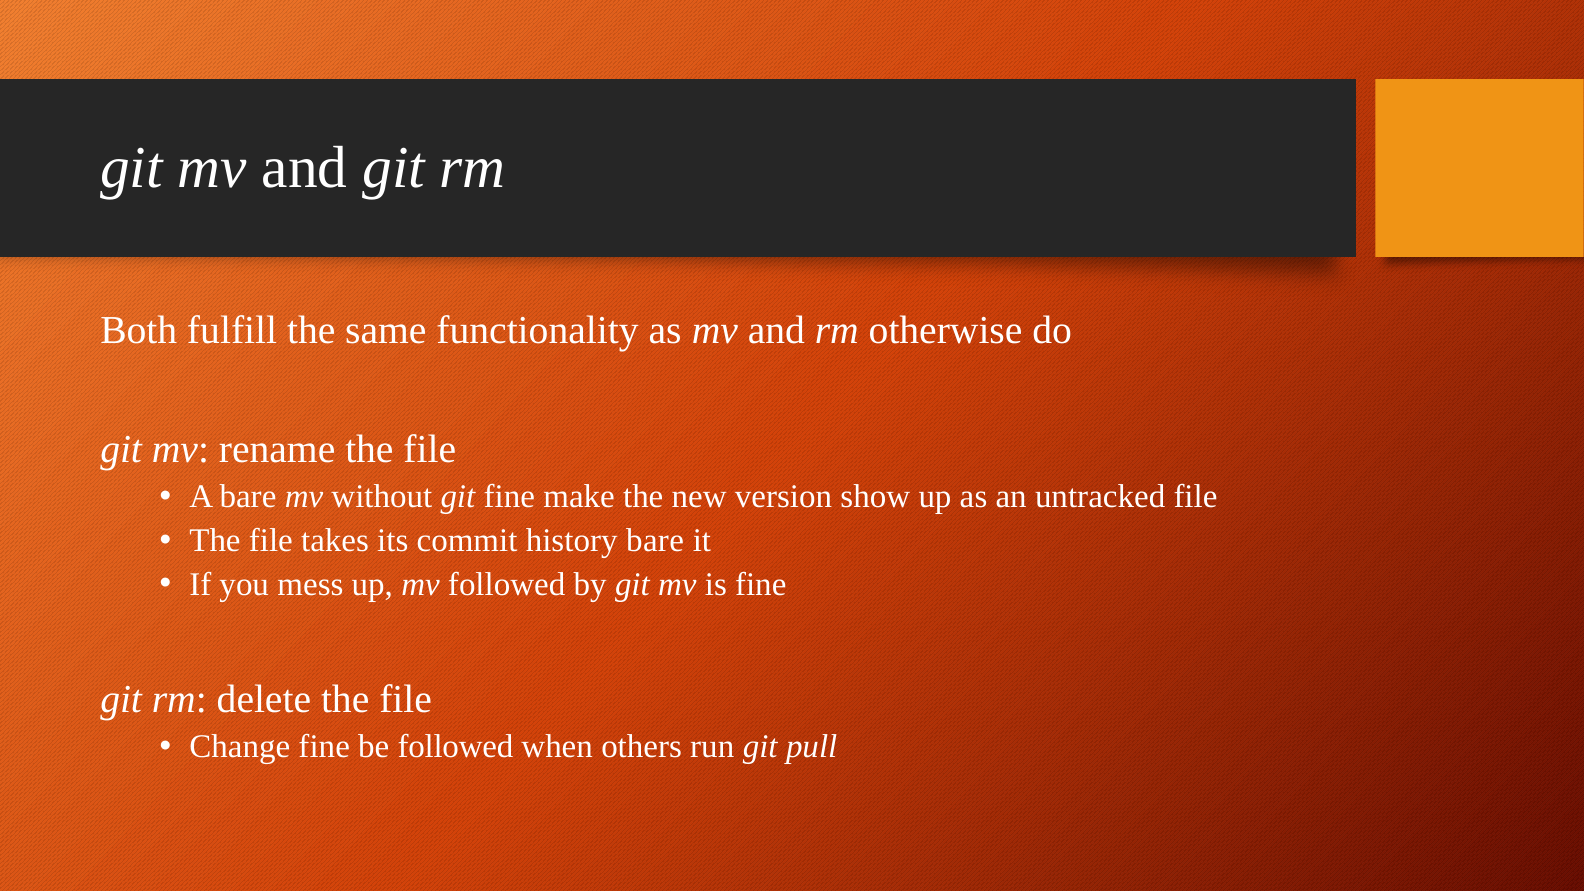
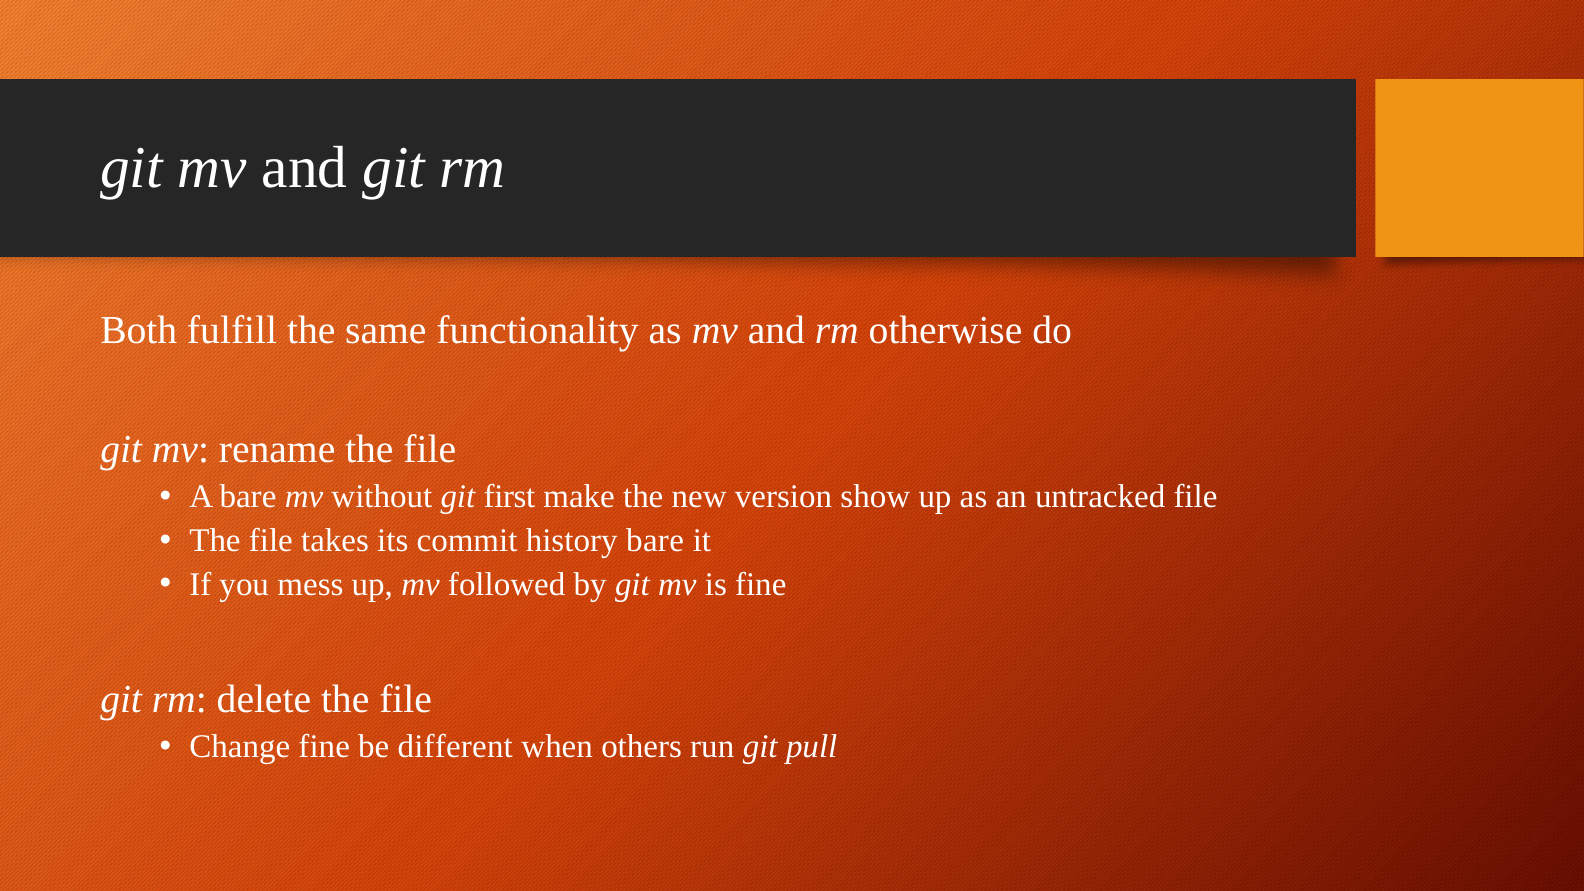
git fine: fine -> first
be followed: followed -> different
